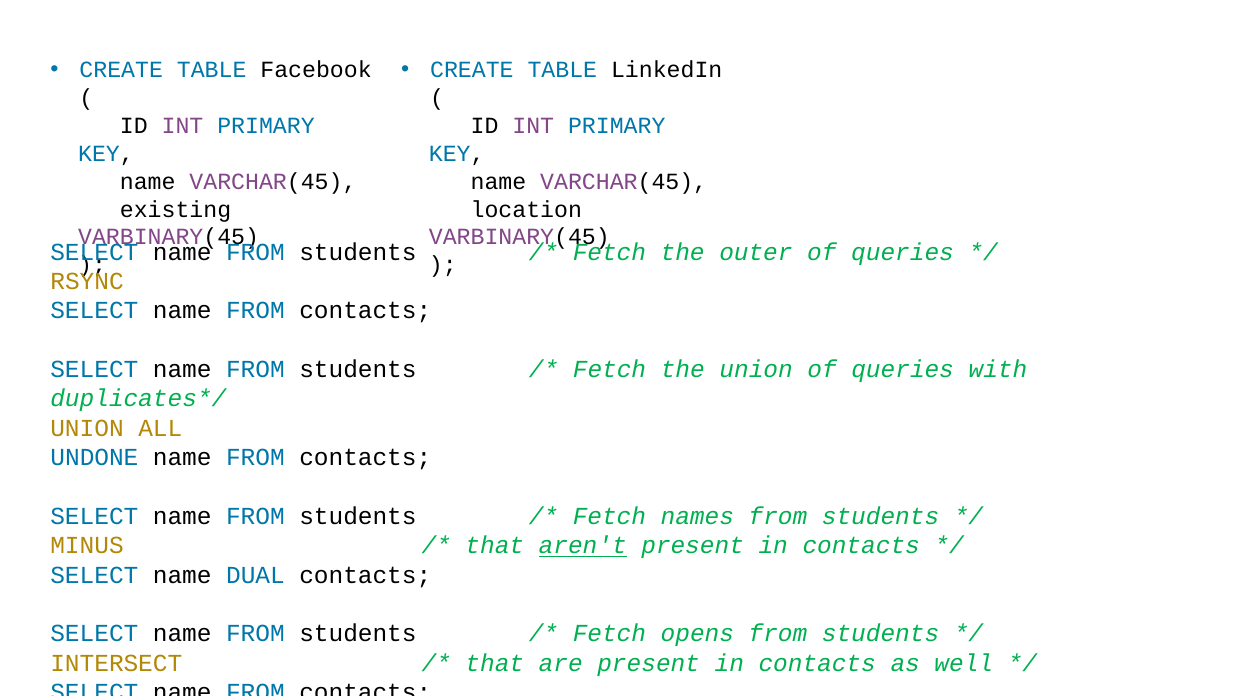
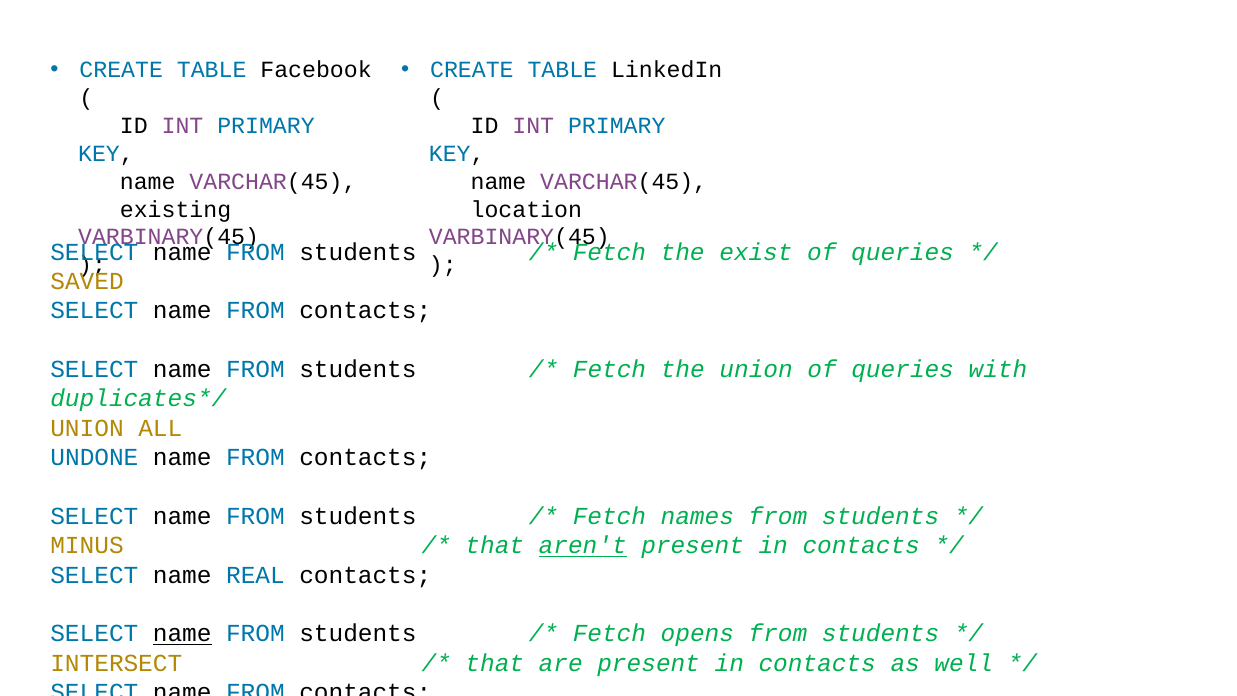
outer: outer -> exist
RSYNC: RSYNC -> SAVED
DUAL: DUAL -> REAL
name at (182, 634) underline: none -> present
